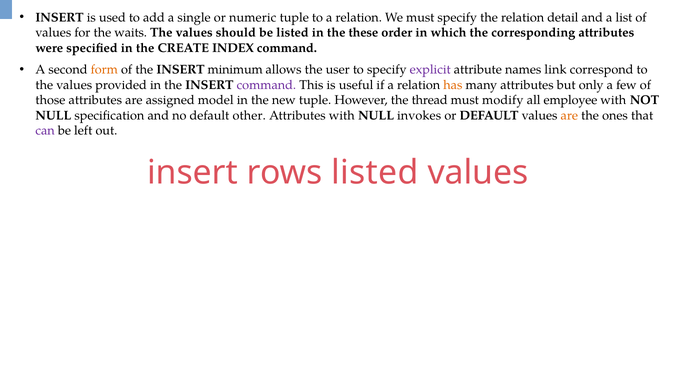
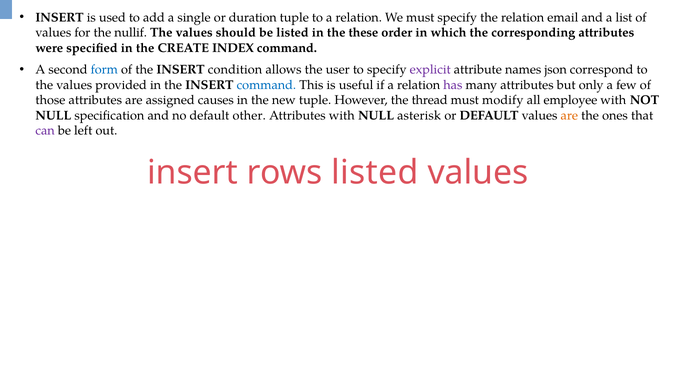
numeric: numeric -> duration
detail: detail -> email
waits: waits -> nullif
form colour: orange -> blue
minimum: minimum -> condition
link: link -> json
command at (266, 85) colour: purple -> blue
has colour: orange -> purple
model: model -> causes
invokes: invokes -> asterisk
